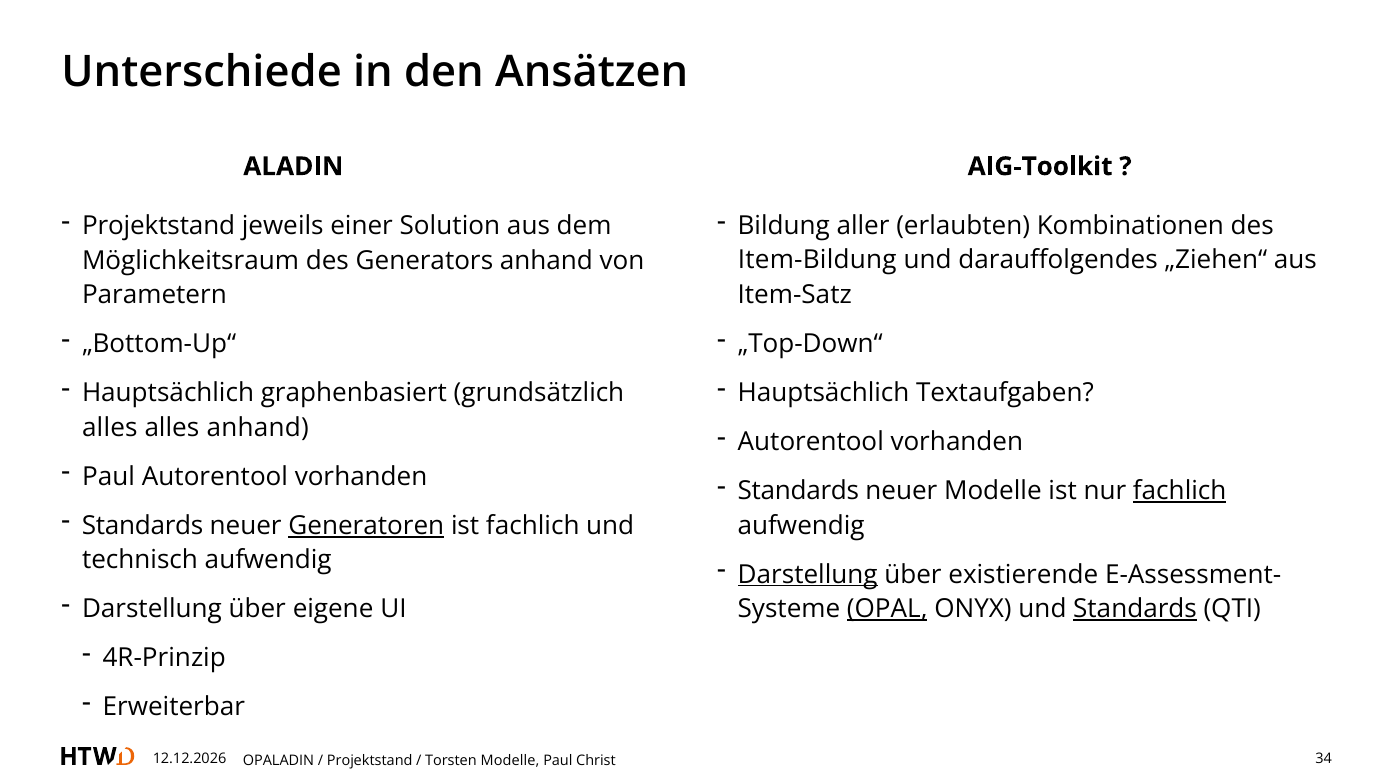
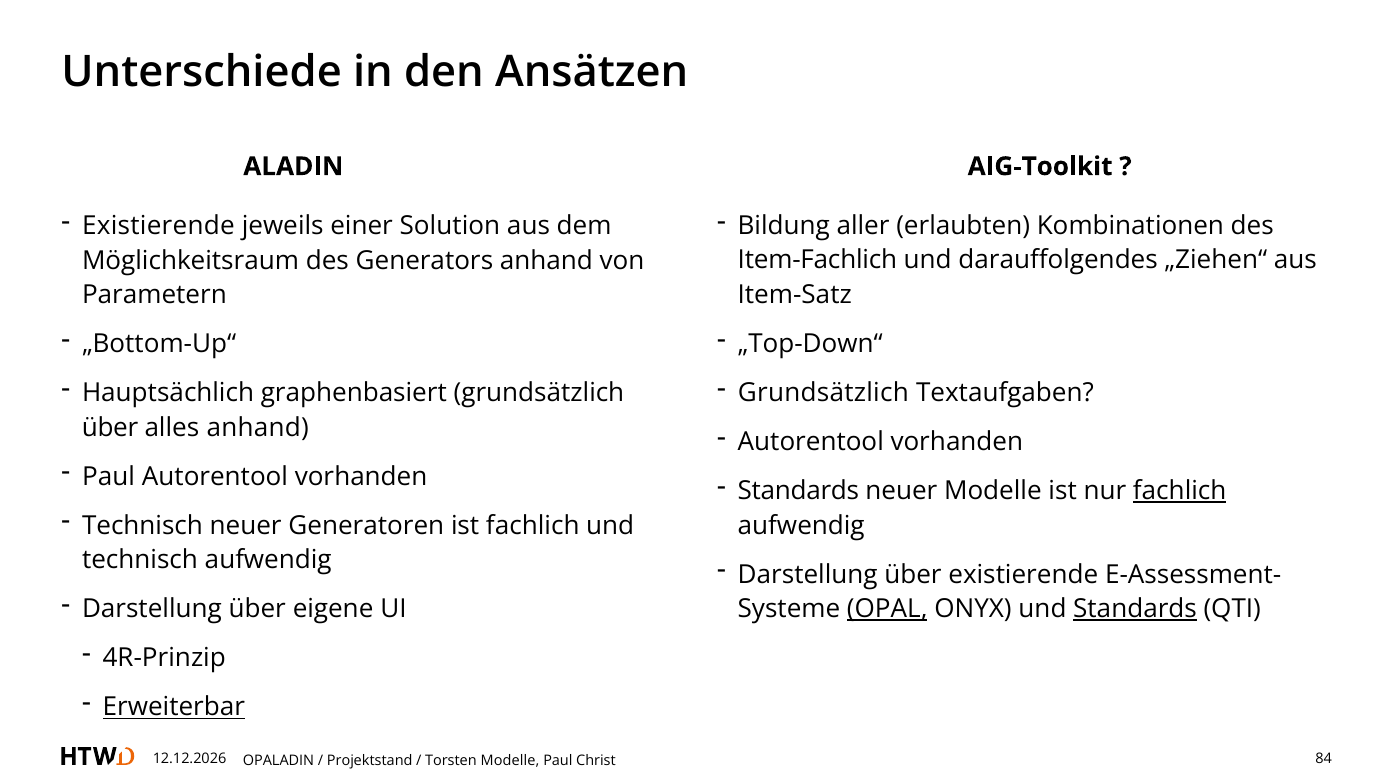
Projektstand at (159, 226): Projektstand -> Existierende
Item-Bildung: Item-Bildung -> Item-Fachlich
Hauptsächlich at (824, 393): Hauptsächlich -> Grundsätzlich
alles at (110, 427): alles -> über
Standards at (143, 525): Standards -> Technisch
Generatoren underline: present -> none
Darstellung at (808, 574) underline: present -> none
Erweiterbar underline: none -> present
34: 34 -> 84
